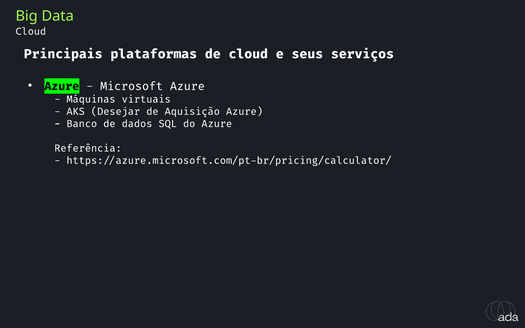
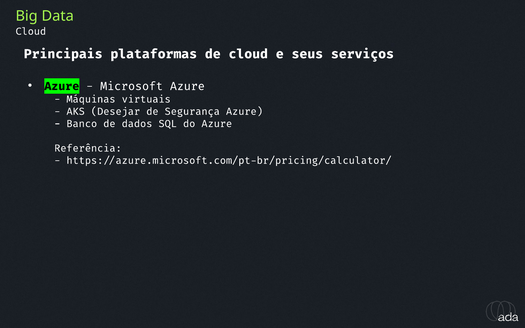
Aquisição: Aquisição -> Segurança
